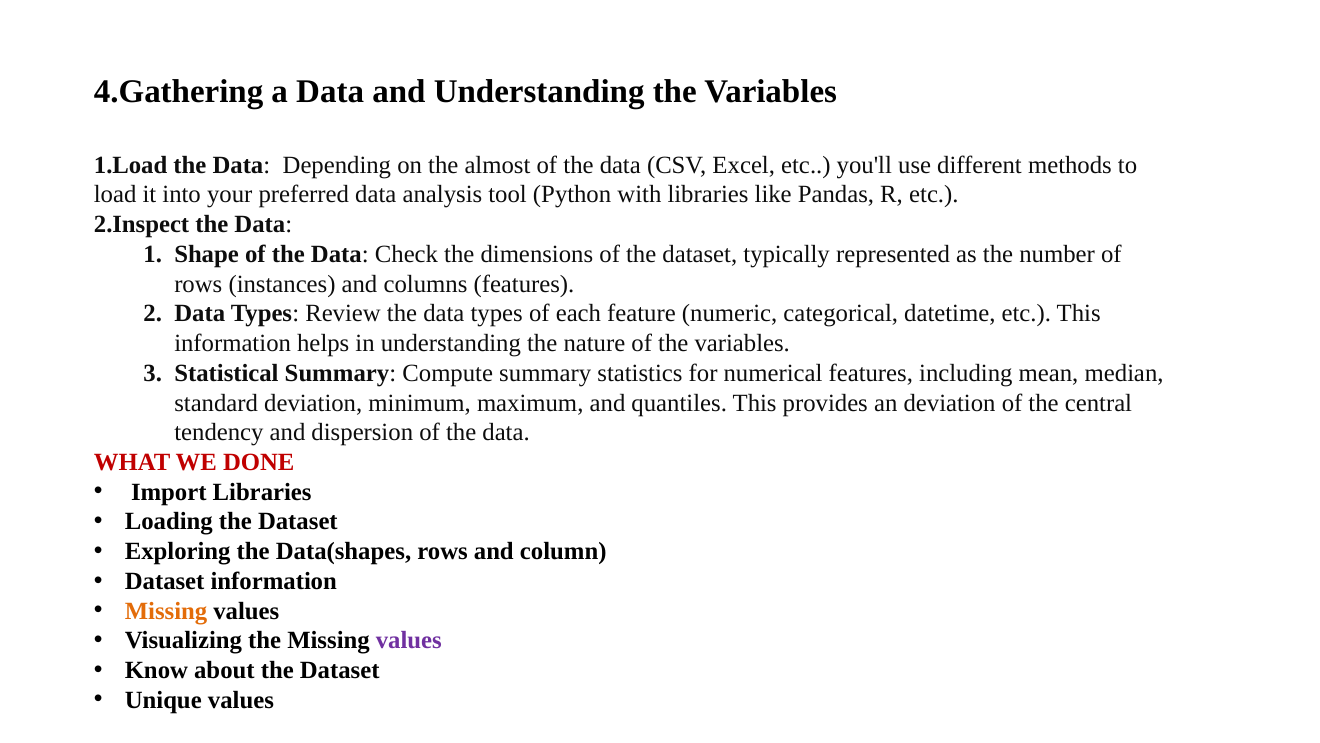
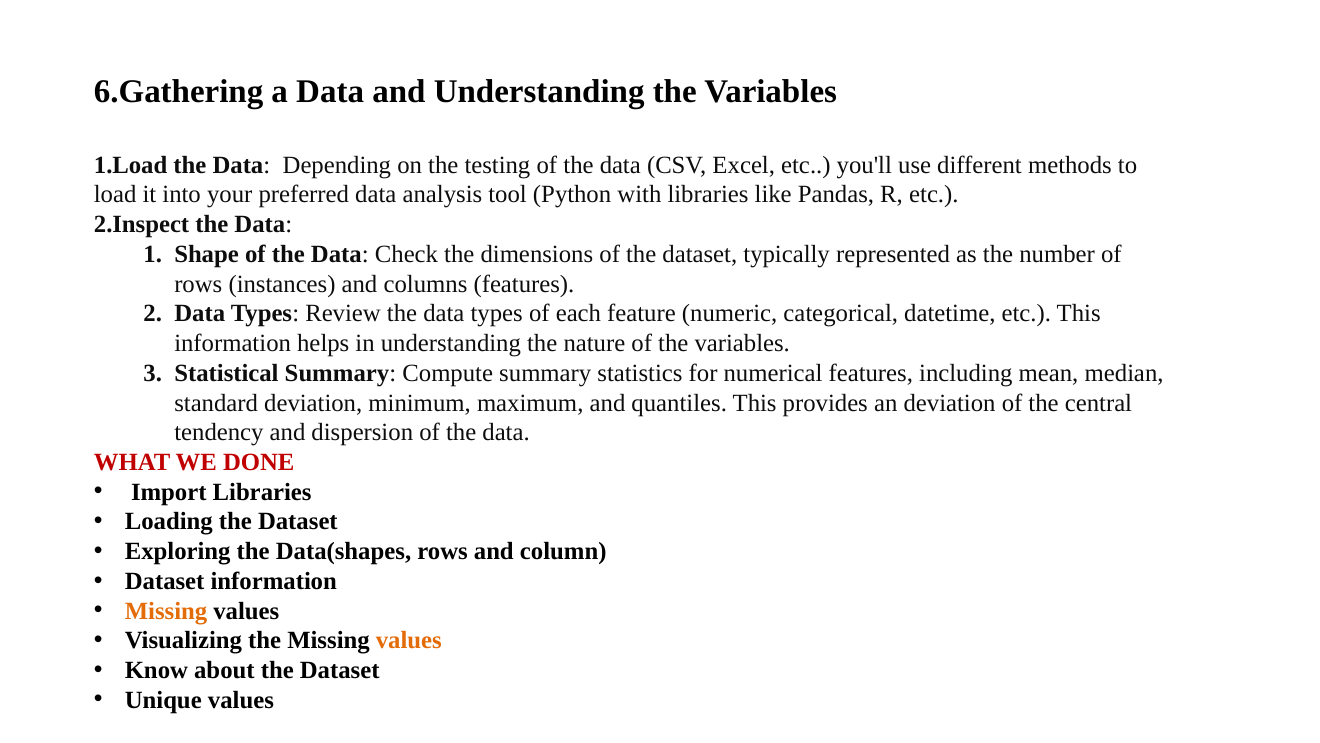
4.Gathering: 4.Gathering -> 6.Gathering
almost: almost -> testing
values at (409, 640) colour: purple -> orange
